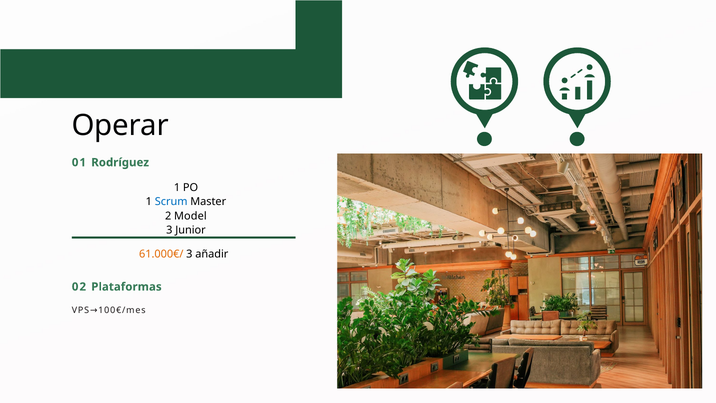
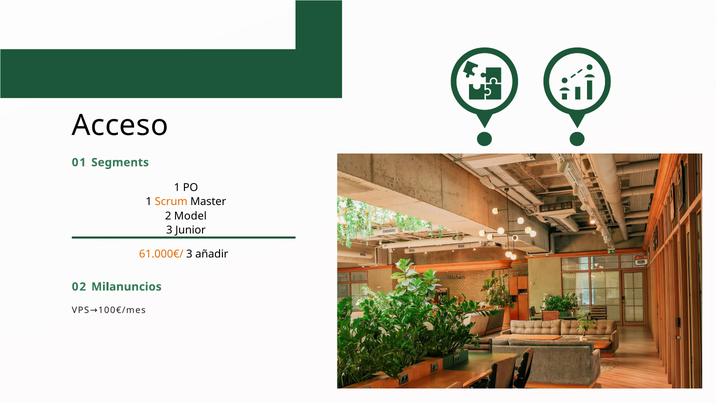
Operar: Operar -> Acceso
Rodríguez: Rodríguez -> Segments
Scrum colour: blue -> orange
Plataformas: Plataformas -> Milanuncios
